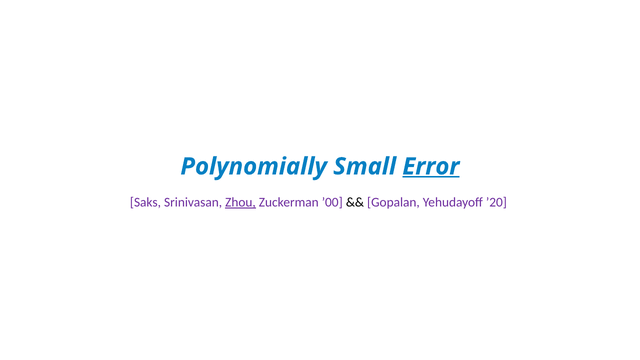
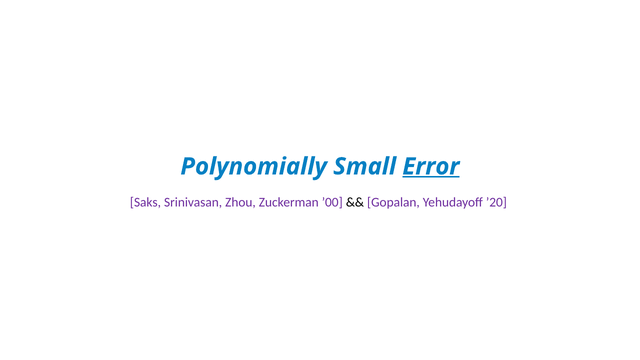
Zhou underline: present -> none
